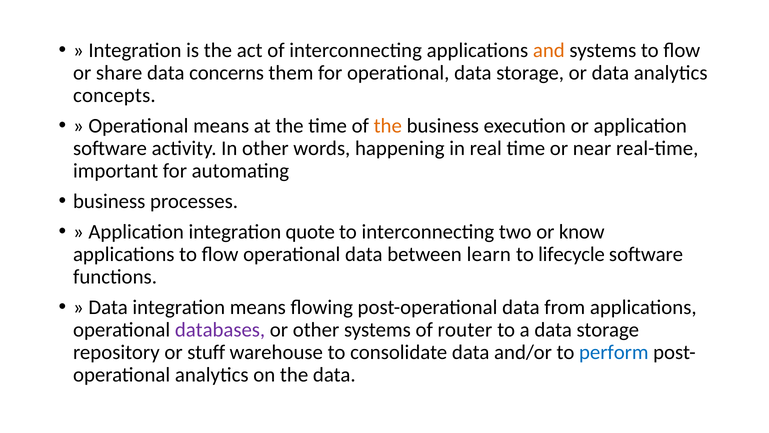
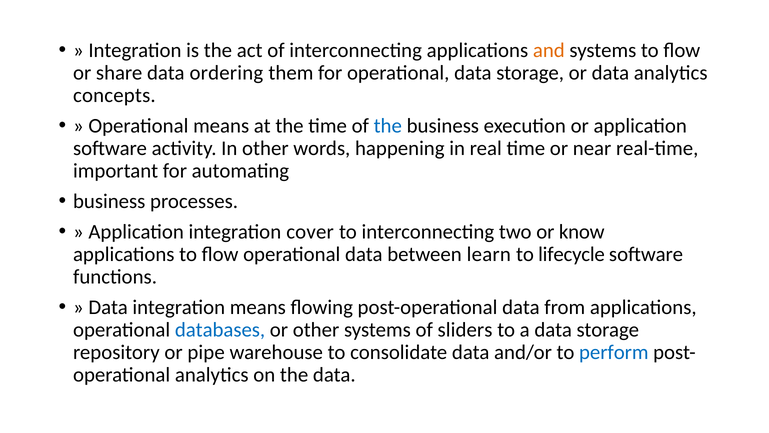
concerns: concerns -> ordering
the at (388, 126) colour: orange -> blue
quote: quote -> cover
databases colour: purple -> blue
router: router -> sliders
stuff: stuff -> pipe
